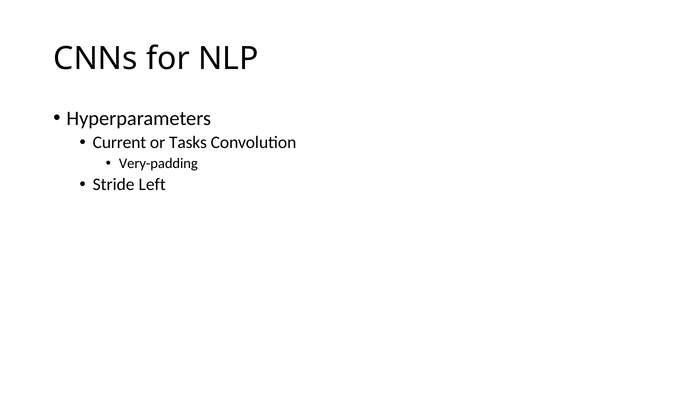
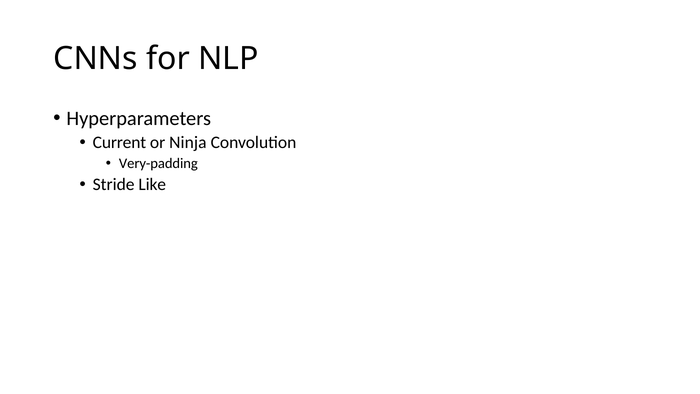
Tasks: Tasks -> Ninja
Left: Left -> Like
